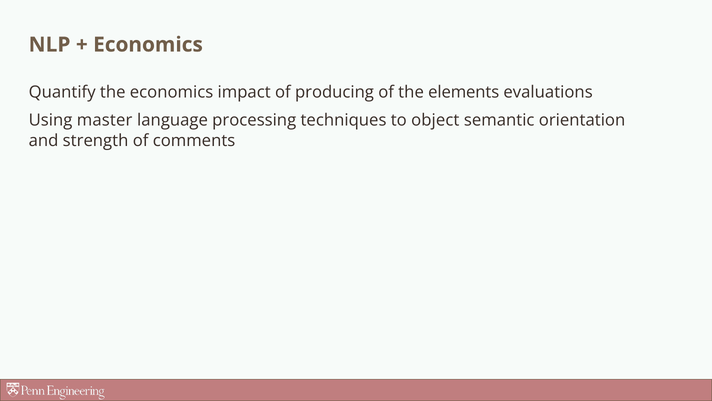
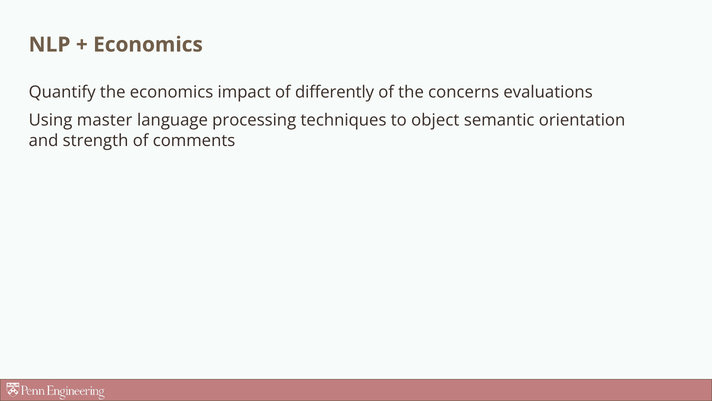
producing: producing -> differently
elements: elements -> concerns
